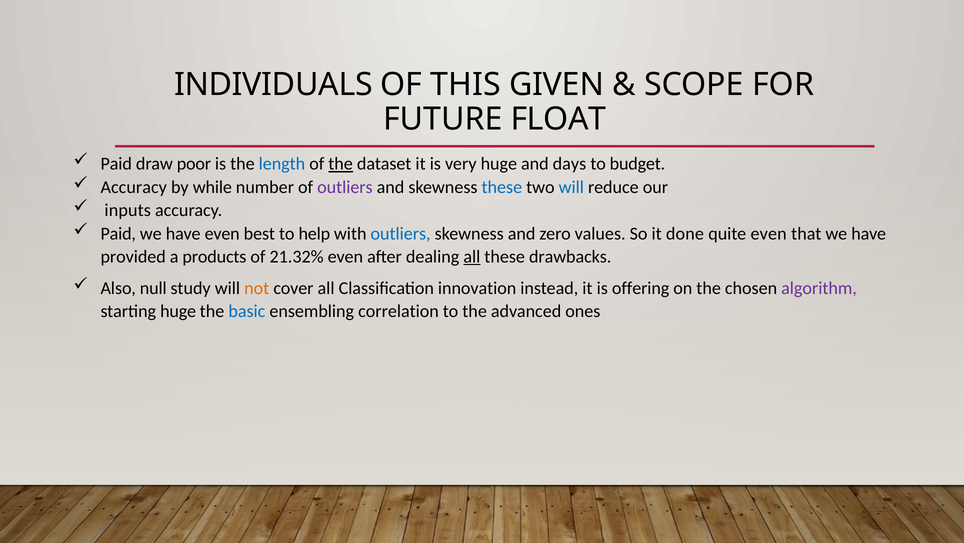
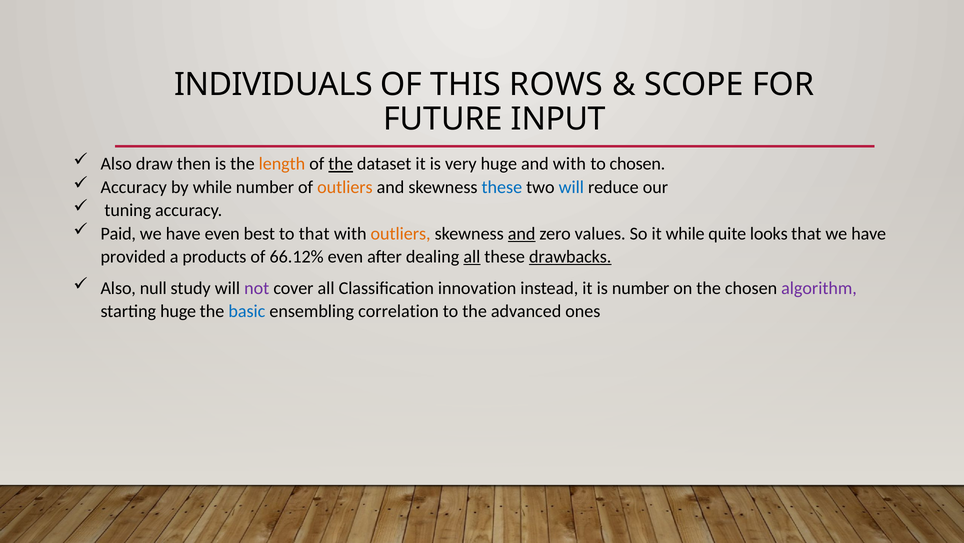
GIVEN: GIVEN -> ROWS
FLOAT: FLOAT -> INPUT
Paid at (116, 164): Paid -> Also
poor: poor -> then
length colour: blue -> orange
and days: days -> with
to budget: budget -> chosen
outliers at (345, 187) colour: purple -> orange
inputs: inputs -> tuning
to help: help -> that
outliers at (401, 233) colour: blue -> orange
and at (522, 233) underline: none -> present
it done: done -> while
quite even: even -> looks
21.32%: 21.32% -> 66.12%
drawbacks underline: none -> present
not colour: orange -> purple
is offering: offering -> number
